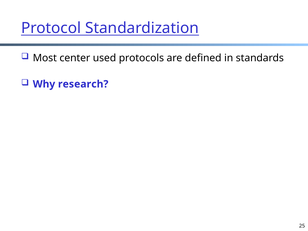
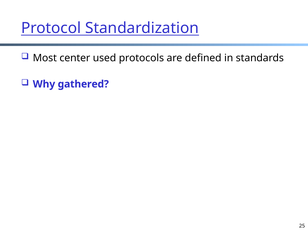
research: research -> gathered
